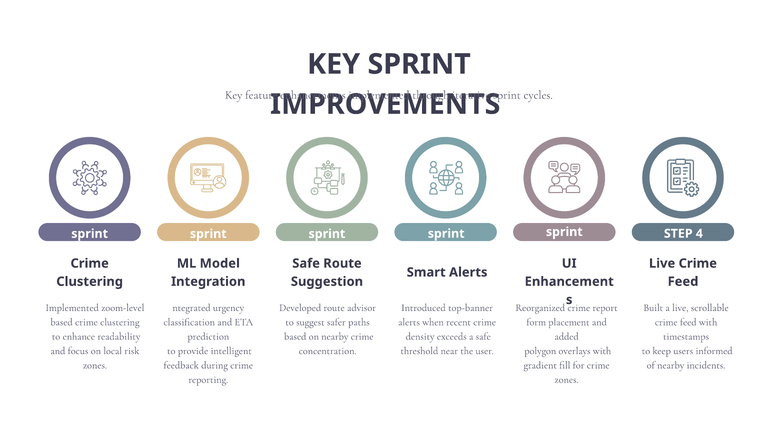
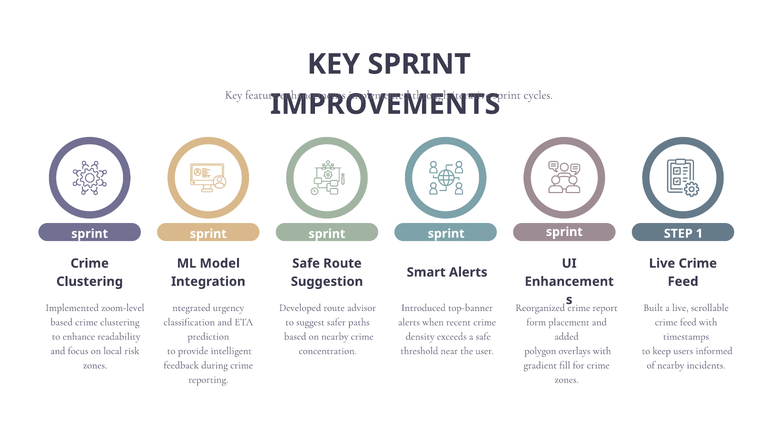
STEP 4: 4 -> 1
